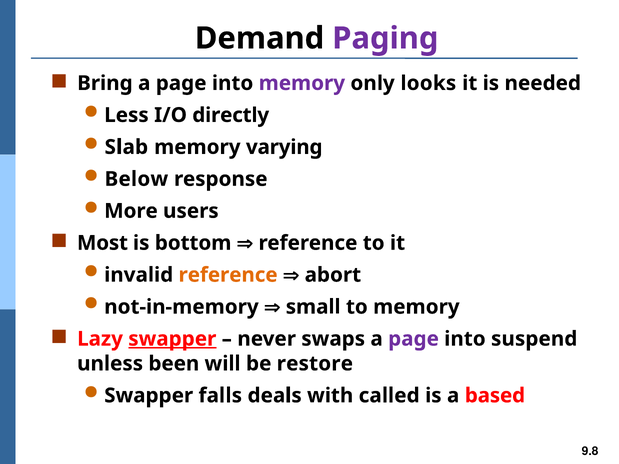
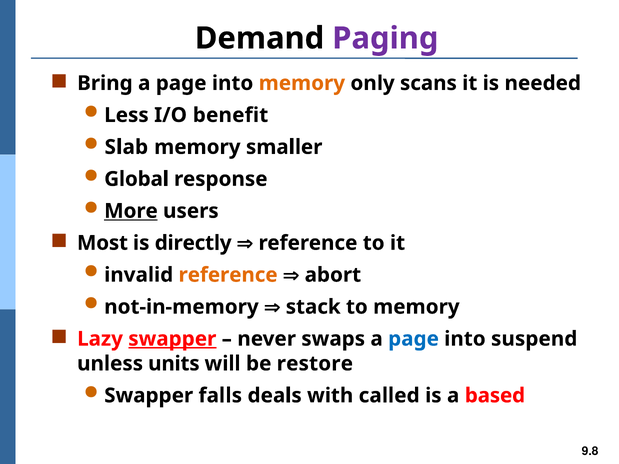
memory at (302, 83) colour: purple -> orange
looks: looks -> scans
directly: directly -> benefit
varying: varying -> smaller
Below: Below -> Global
More underline: none -> present
bottom: bottom -> directly
small: small -> stack
page at (414, 339) colour: purple -> blue
been: been -> units
